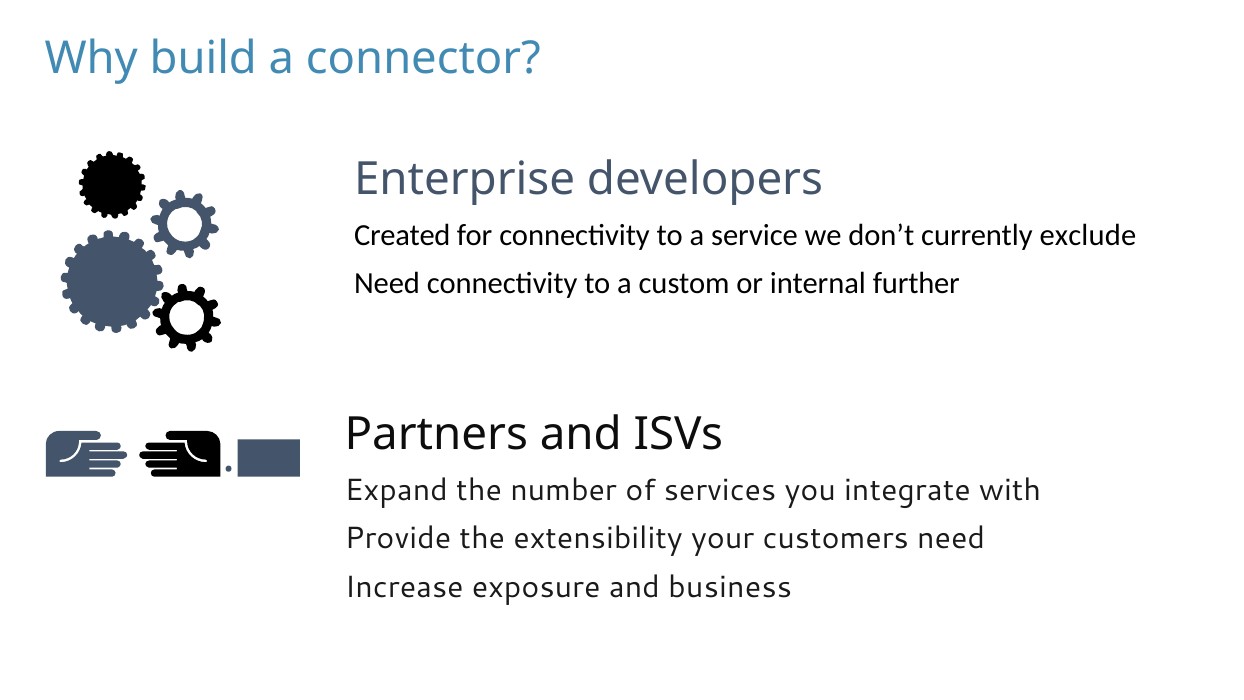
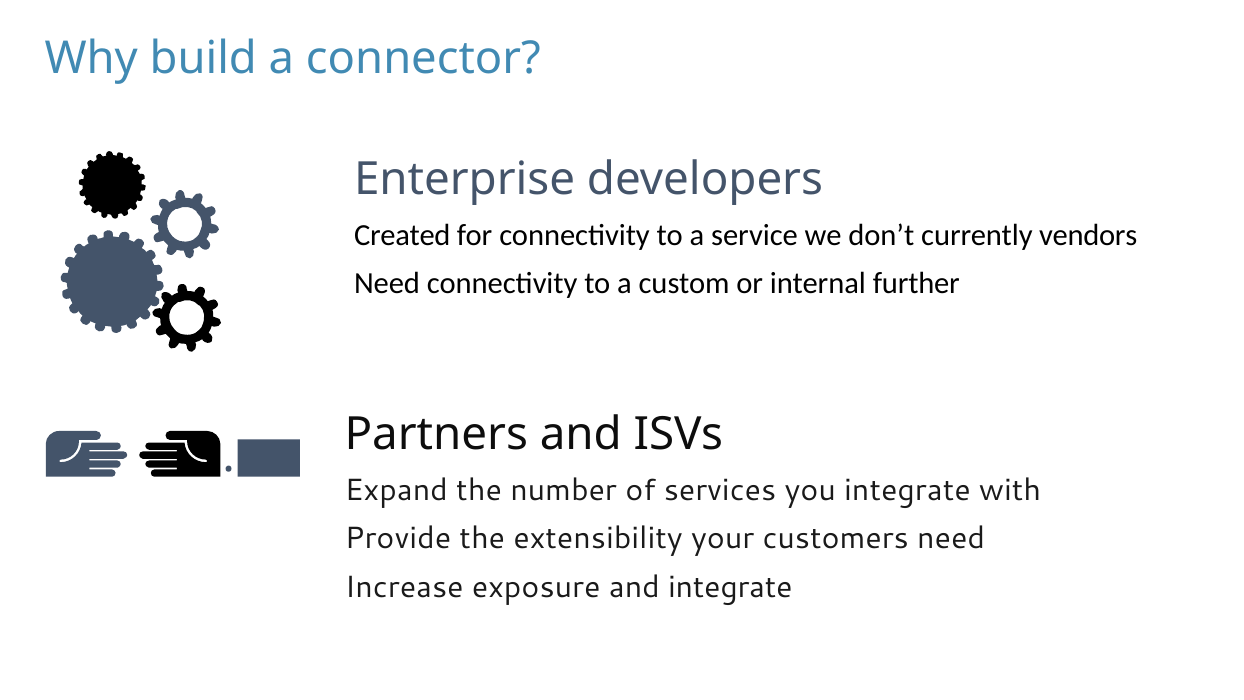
exclude: exclude -> vendors
and business: business -> integrate
